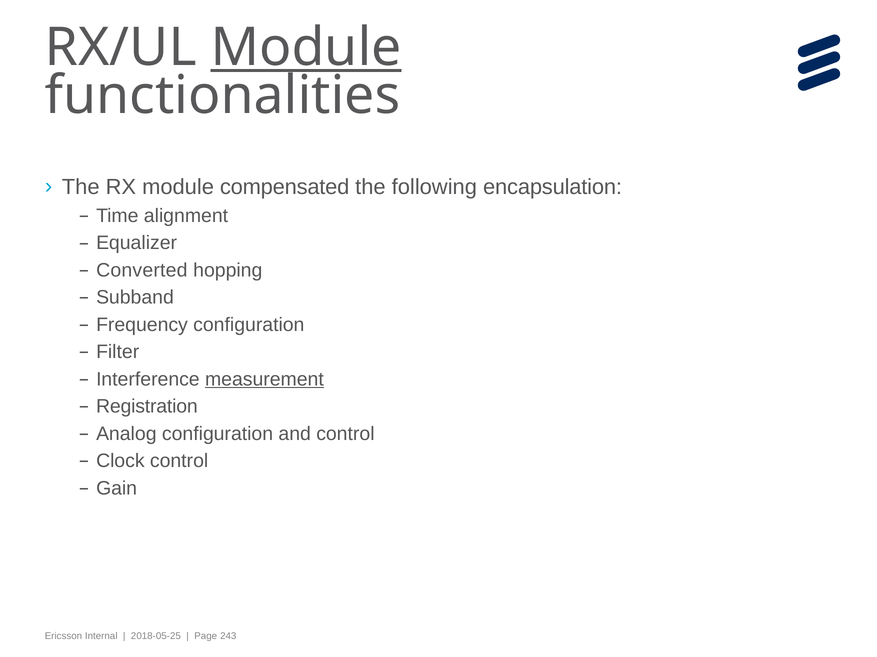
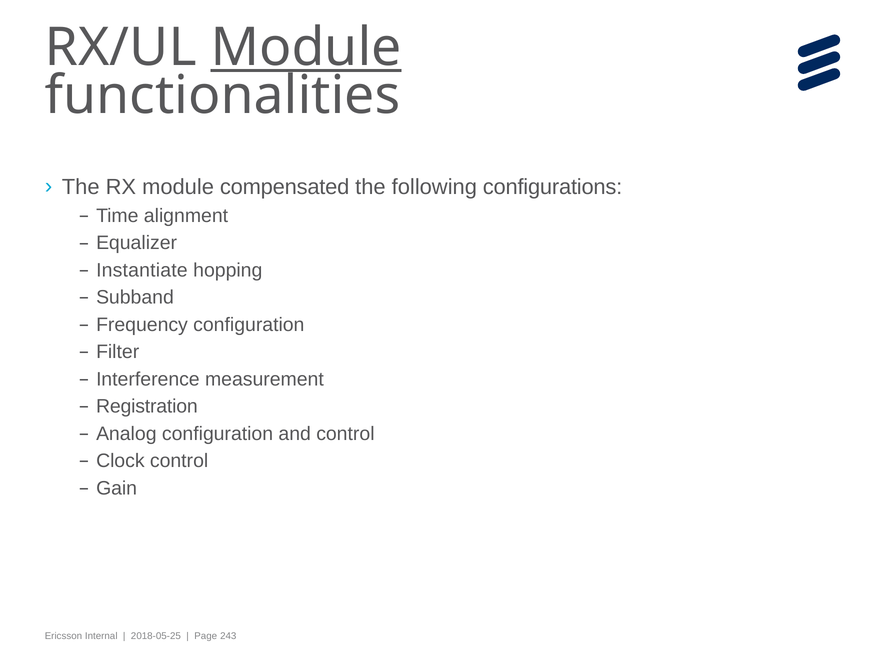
encapsulation: encapsulation -> configurations
Converted: Converted -> Instantiate
measurement underline: present -> none
